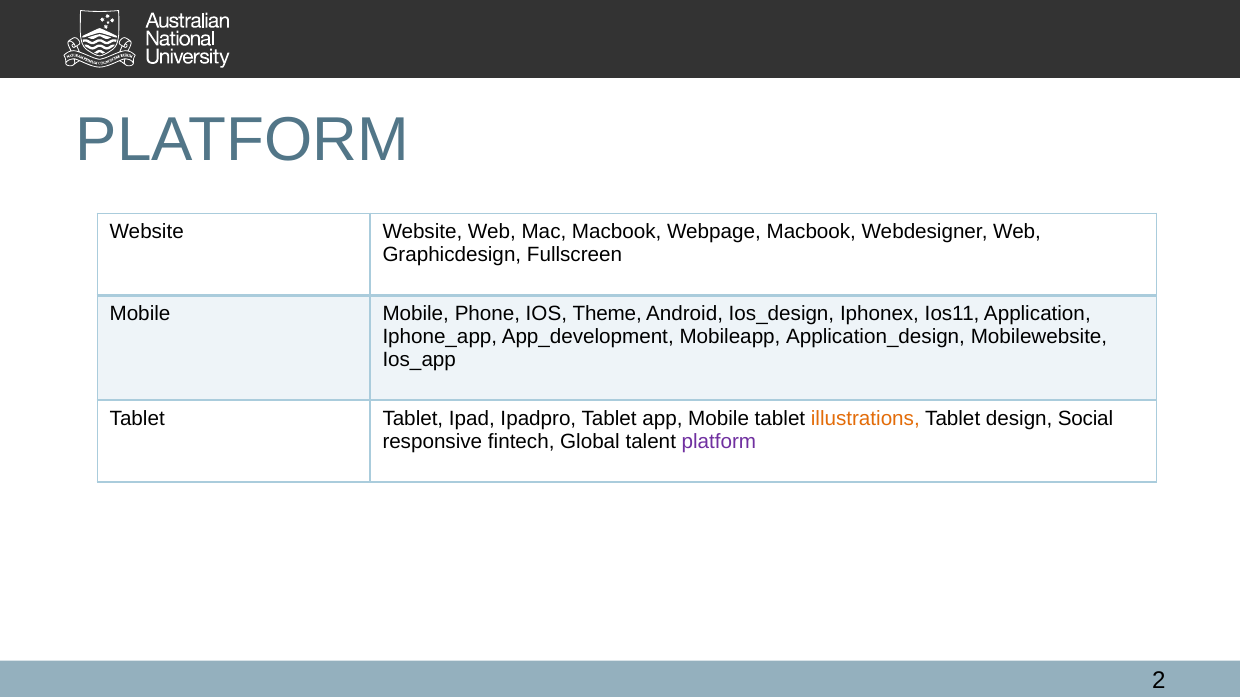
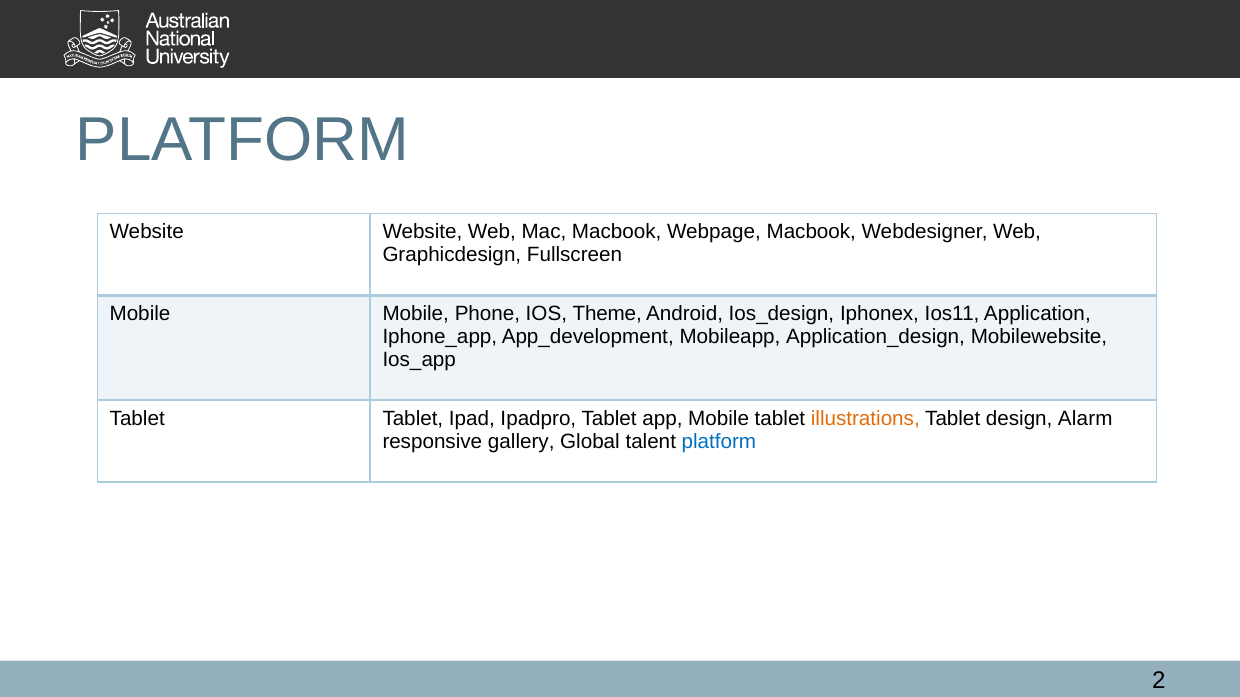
Social: Social -> Alarm
fintech: fintech -> gallery
platform at (719, 442) colour: purple -> blue
